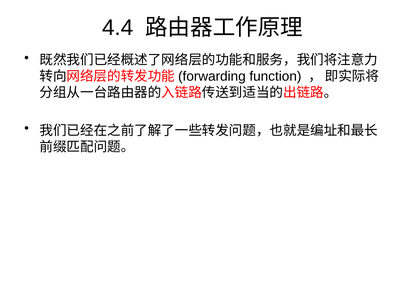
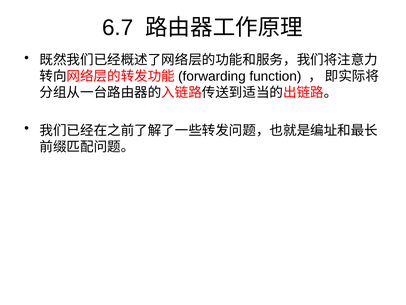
4.4: 4.4 -> 6.7
